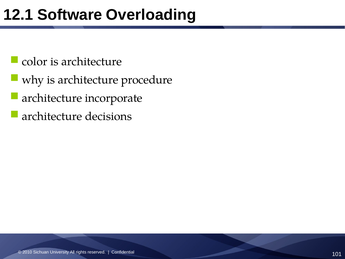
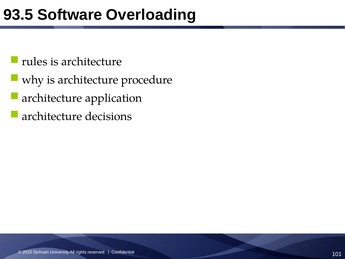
12.1: 12.1 -> 93.5
color: color -> rules
incorporate: incorporate -> application
